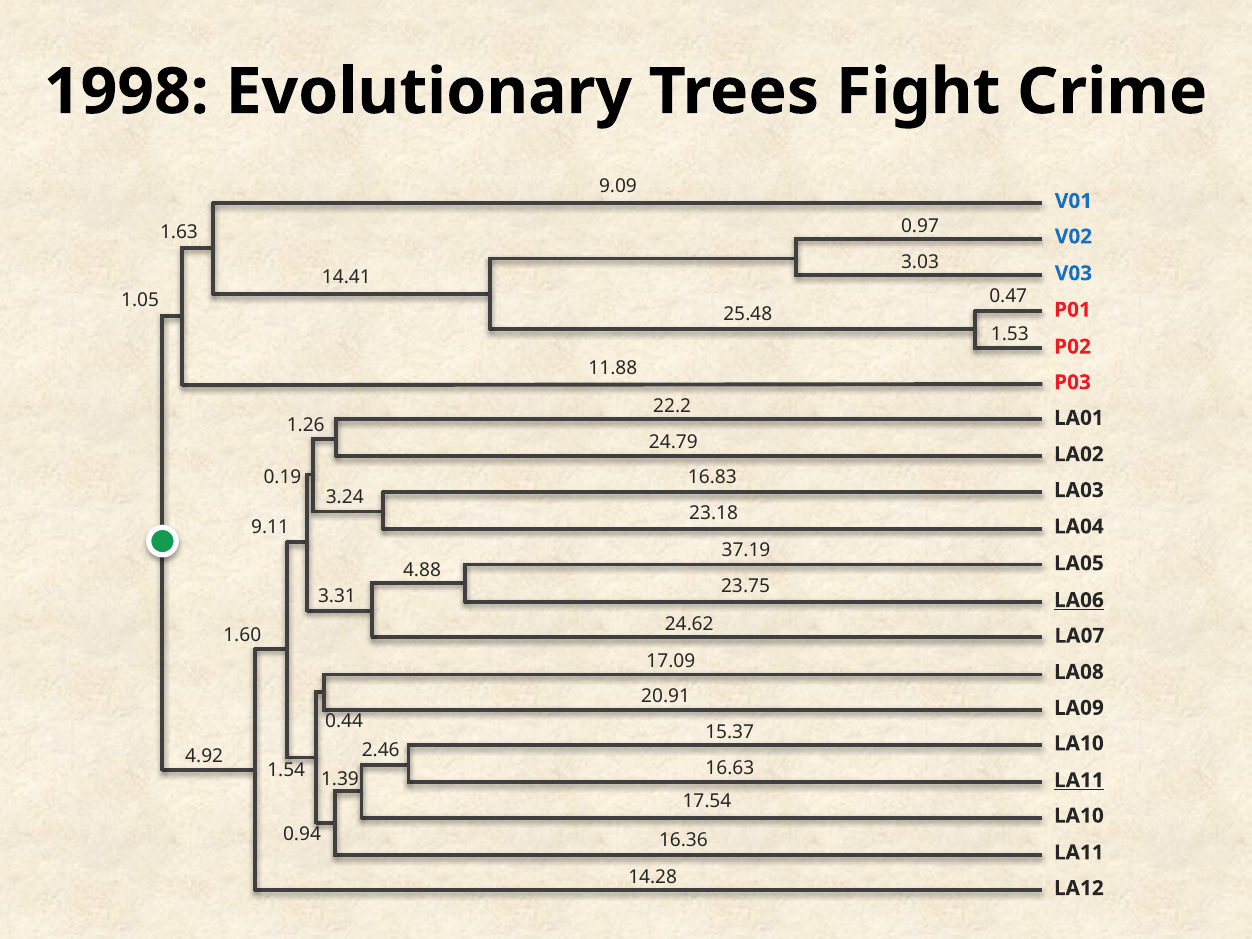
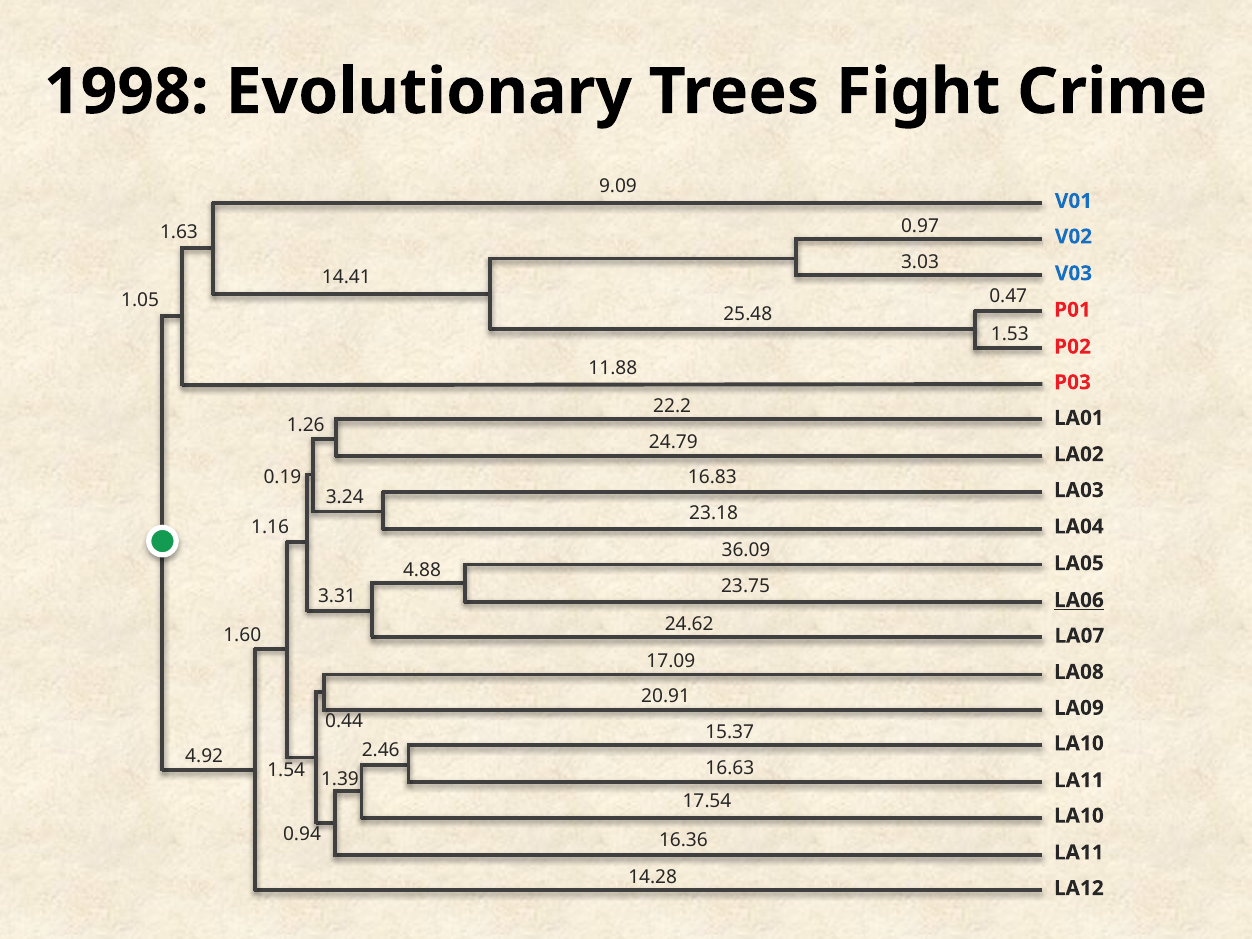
9.11: 9.11 -> 1.16
37.19: 37.19 -> 36.09
LA11 at (1079, 780) underline: present -> none
